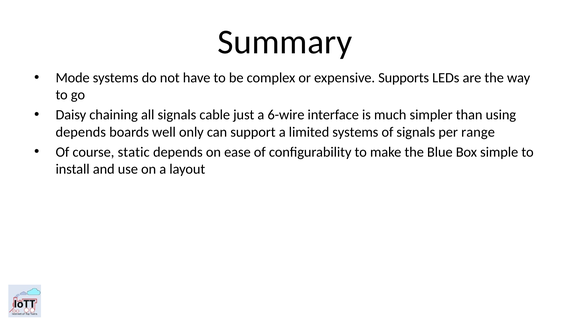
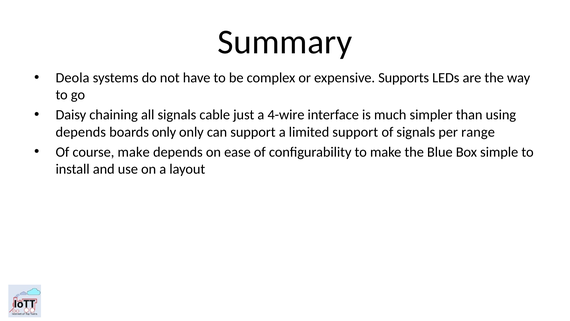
Mode: Mode -> Deola
6-wire: 6-wire -> 4-wire
boards well: well -> only
limited systems: systems -> support
course static: static -> make
